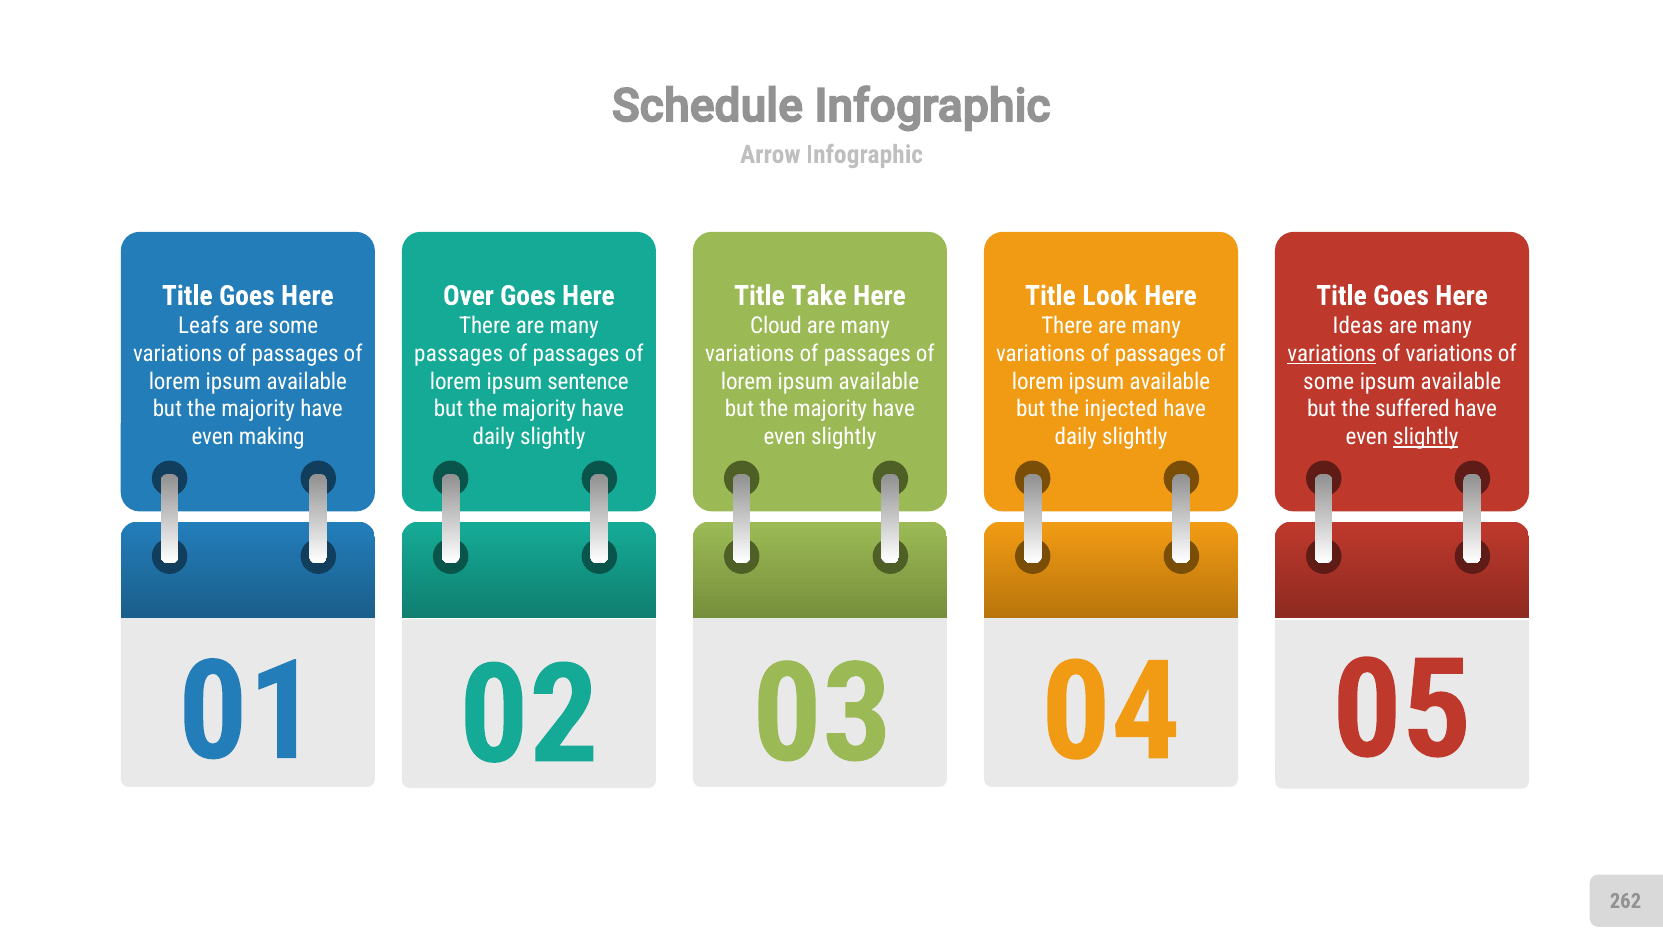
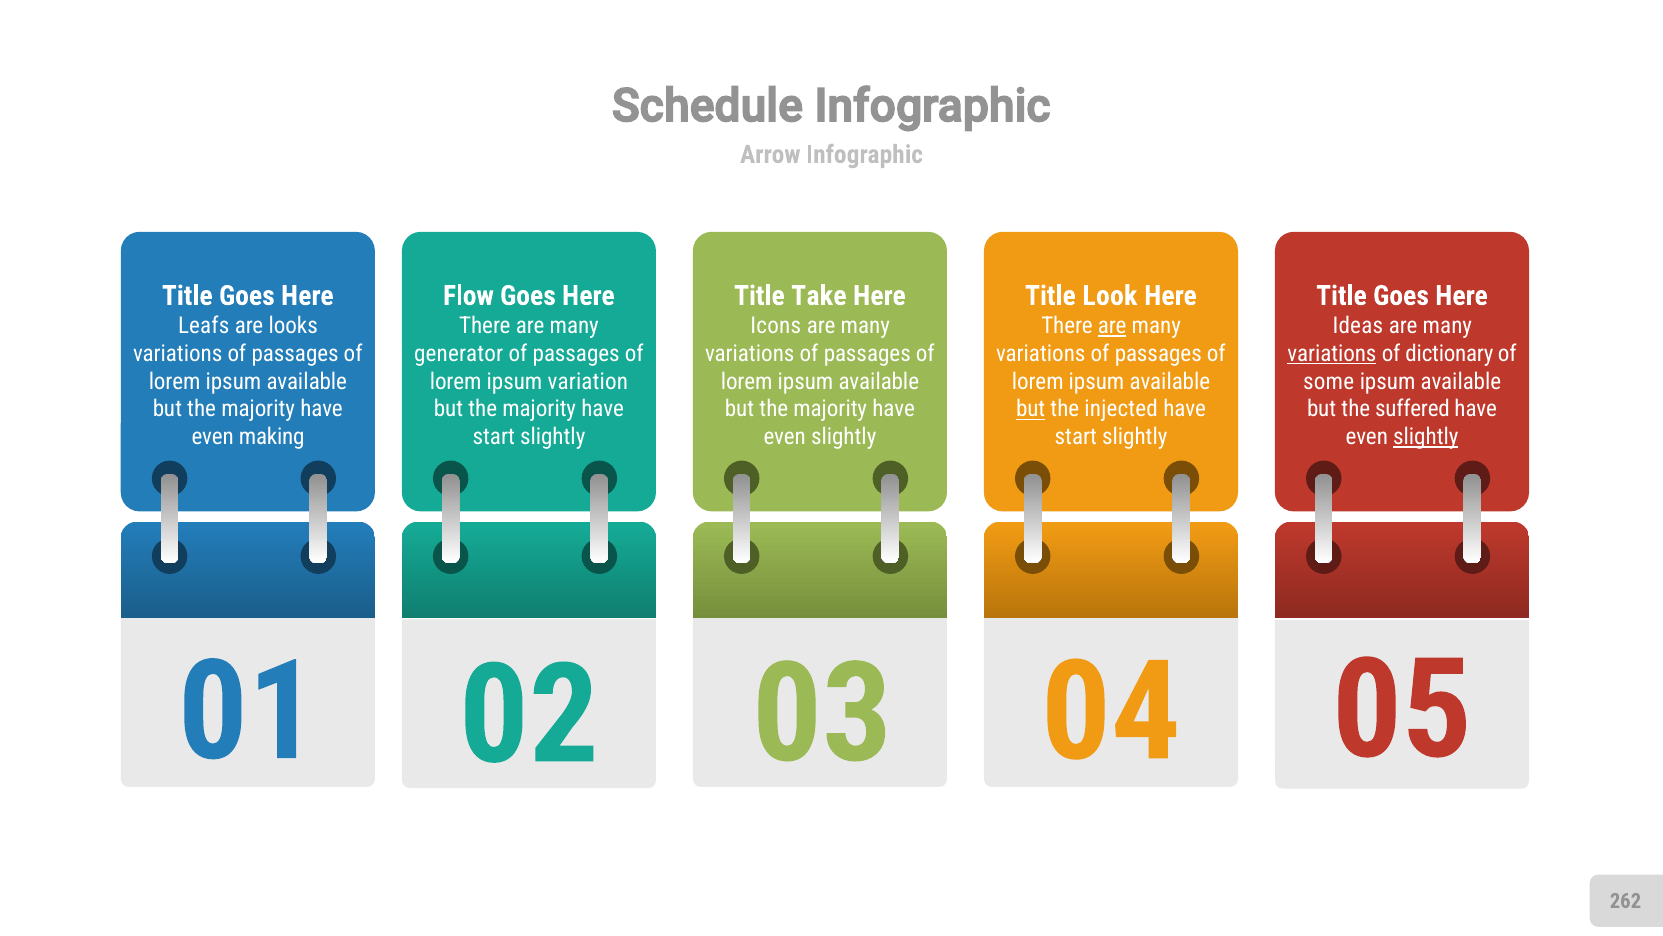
Over: Over -> Flow
are some: some -> looks
Cloud: Cloud -> Icons
are at (1112, 326) underline: none -> present
passages at (459, 354): passages -> generator
of variations: variations -> dictionary
sentence: sentence -> variation
but at (1031, 409) underline: none -> present
daily at (494, 437): daily -> start
daily at (1076, 437): daily -> start
